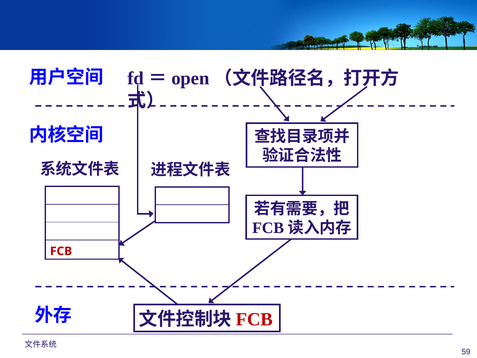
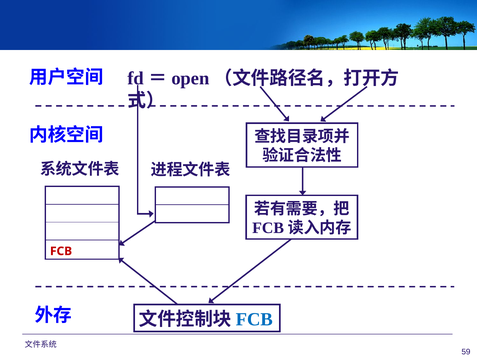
FCB at (254, 319) colour: red -> blue
